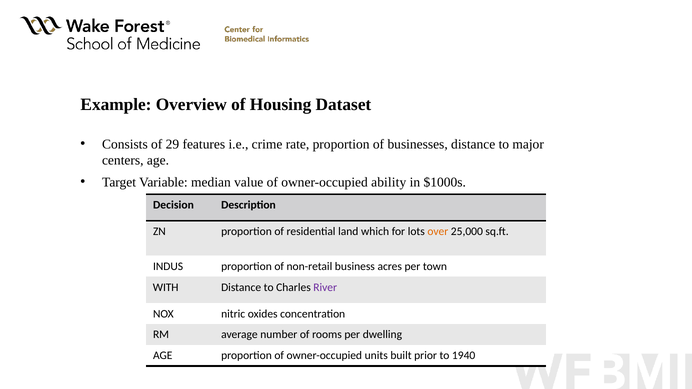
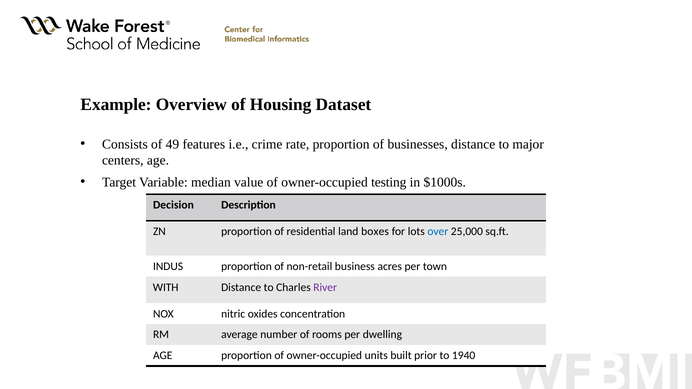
29: 29 -> 49
ability: ability -> testing
which: which -> boxes
over colour: orange -> blue
